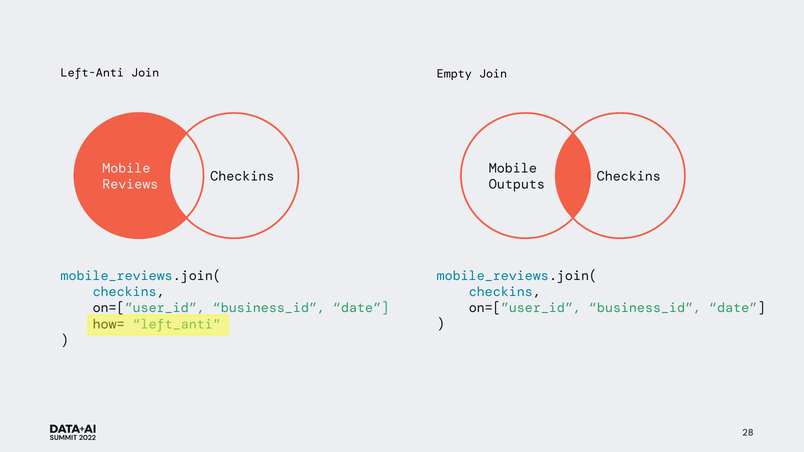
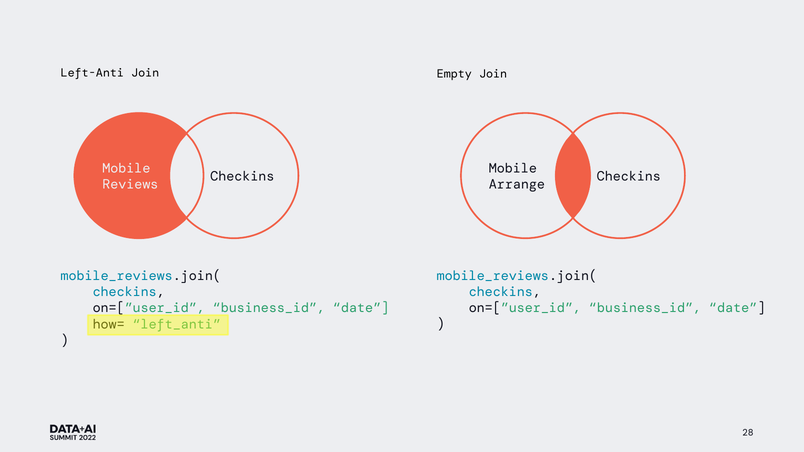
Outputs: Outputs -> Arrange
